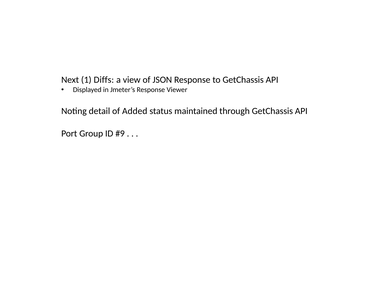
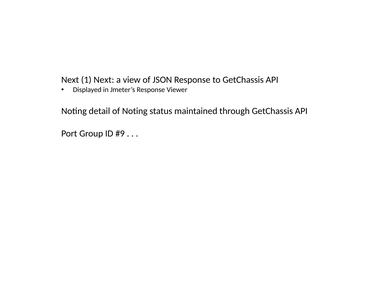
1 Diffs: Diffs -> Next
of Added: Added -> Noting
